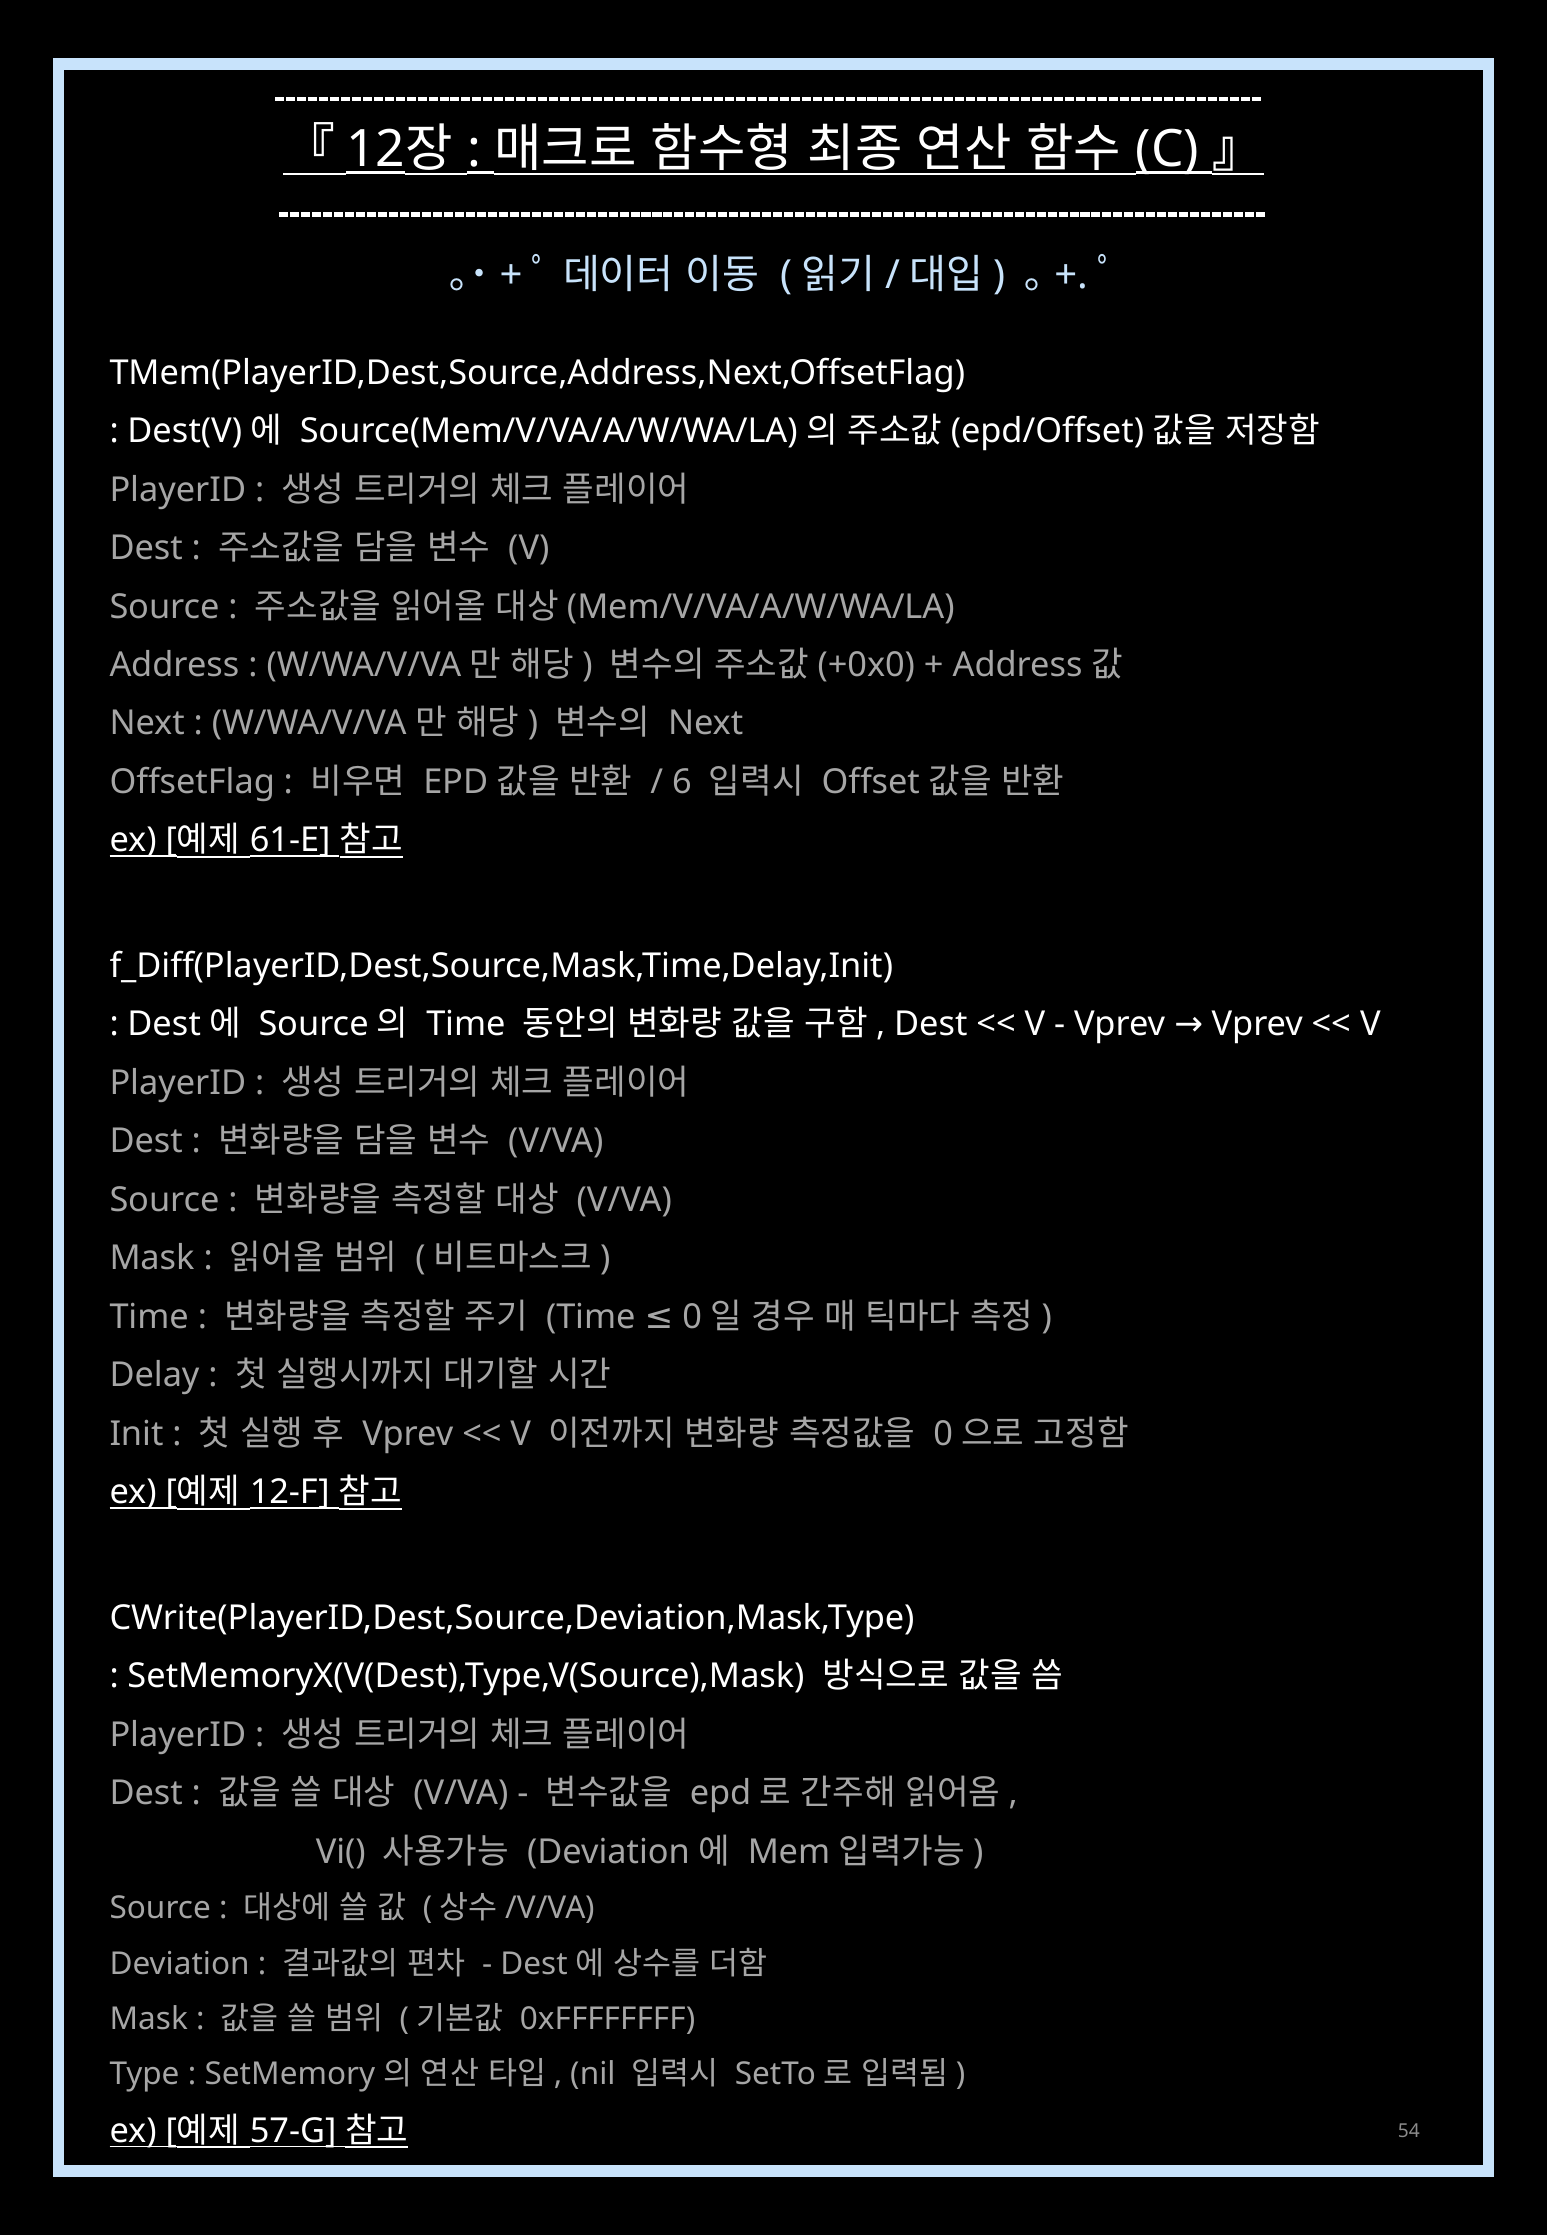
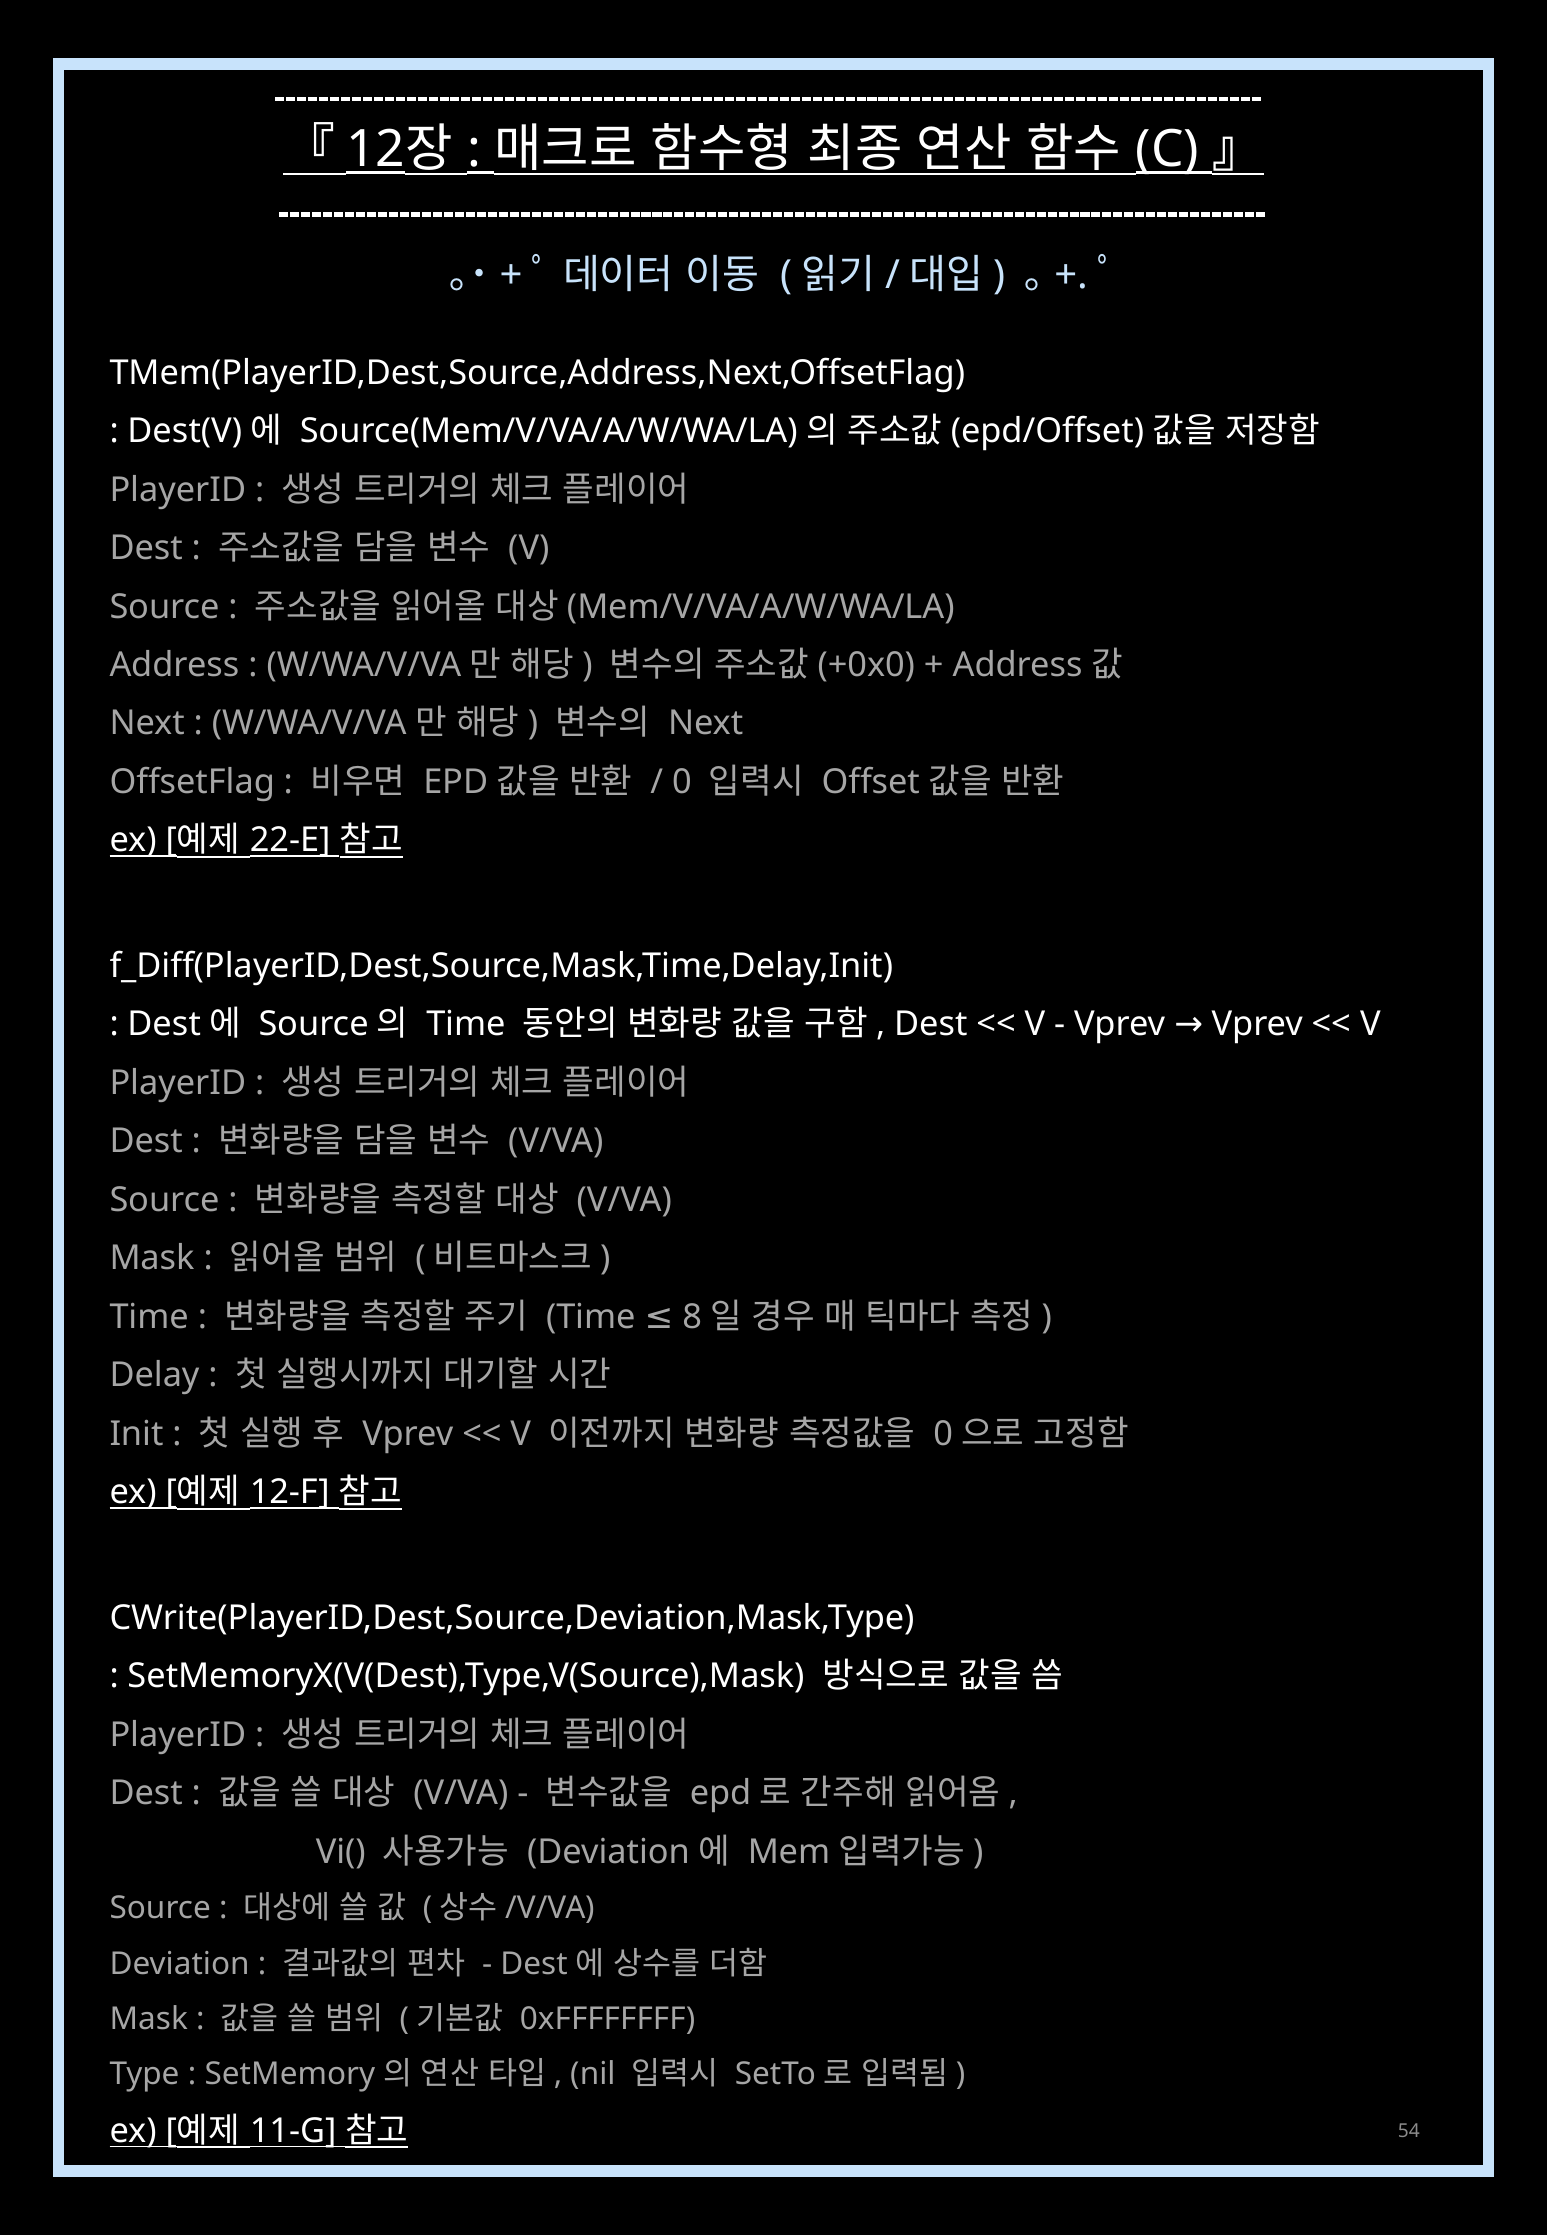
6: 6 -> 0
61-E: 61-E -> 22-E
0: 0 -> 8
57-G: 57-G -> 11-G
